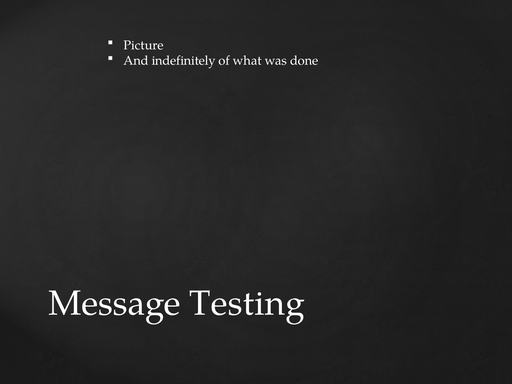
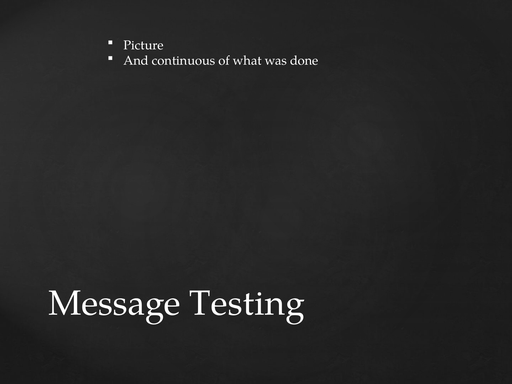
indefinitely: indefinitely -> continuous
